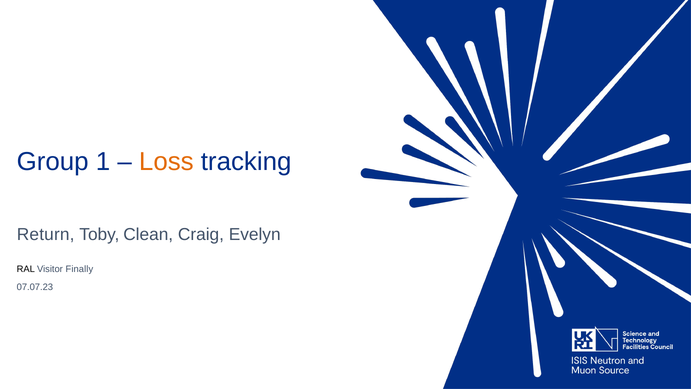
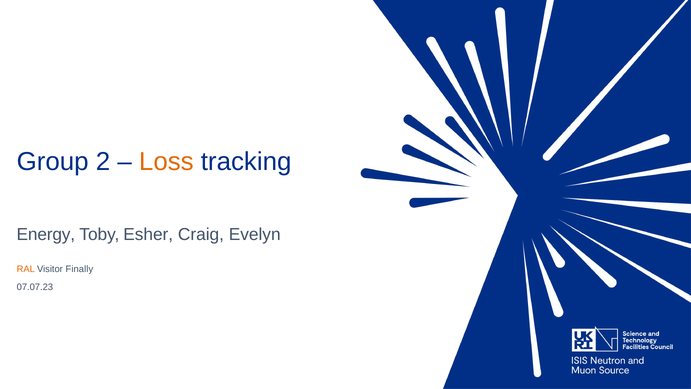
1: 1 -> 2
Return: Return -> Energy
Clean: Clean -> Esher
RAL colour: black -> orange
